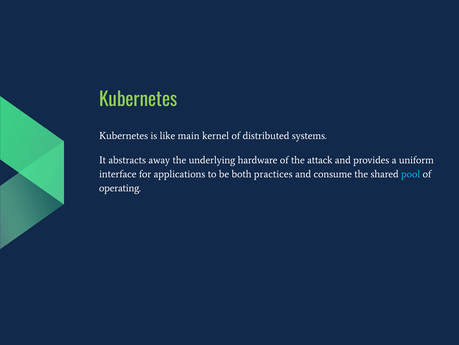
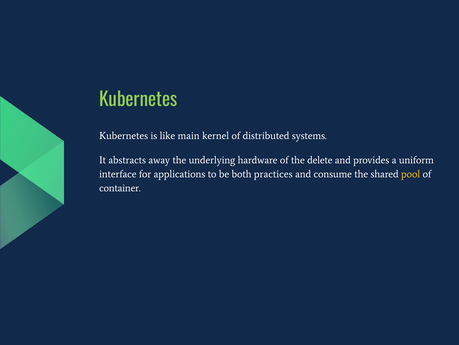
attack: attack -> delete
pool colour: light blue -> yellow
operating: operating -> container
